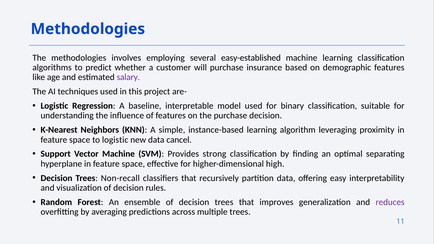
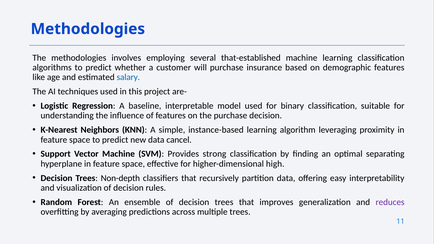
easy-established: easy-established -> that-established
salary colour: purple -> blue
space to logistic: logistic -> predict
Non-recall: Non-recall -> Non-depth
